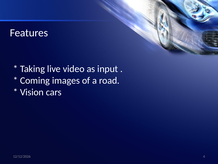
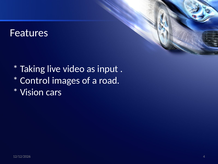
Coming: Coming -> Control
